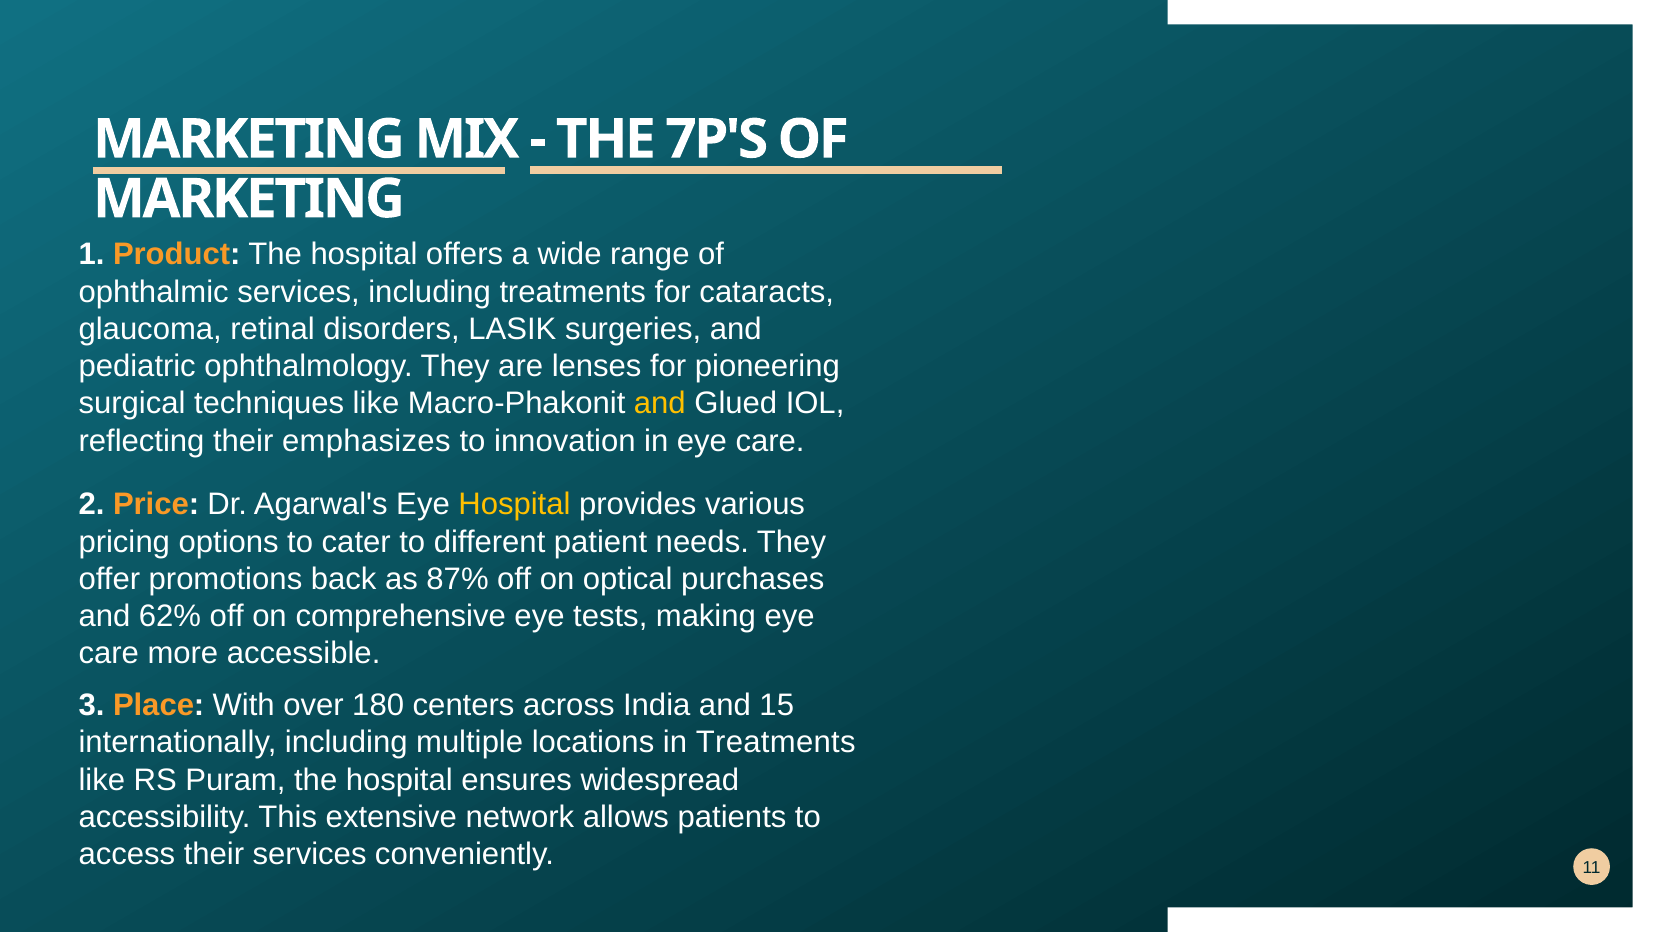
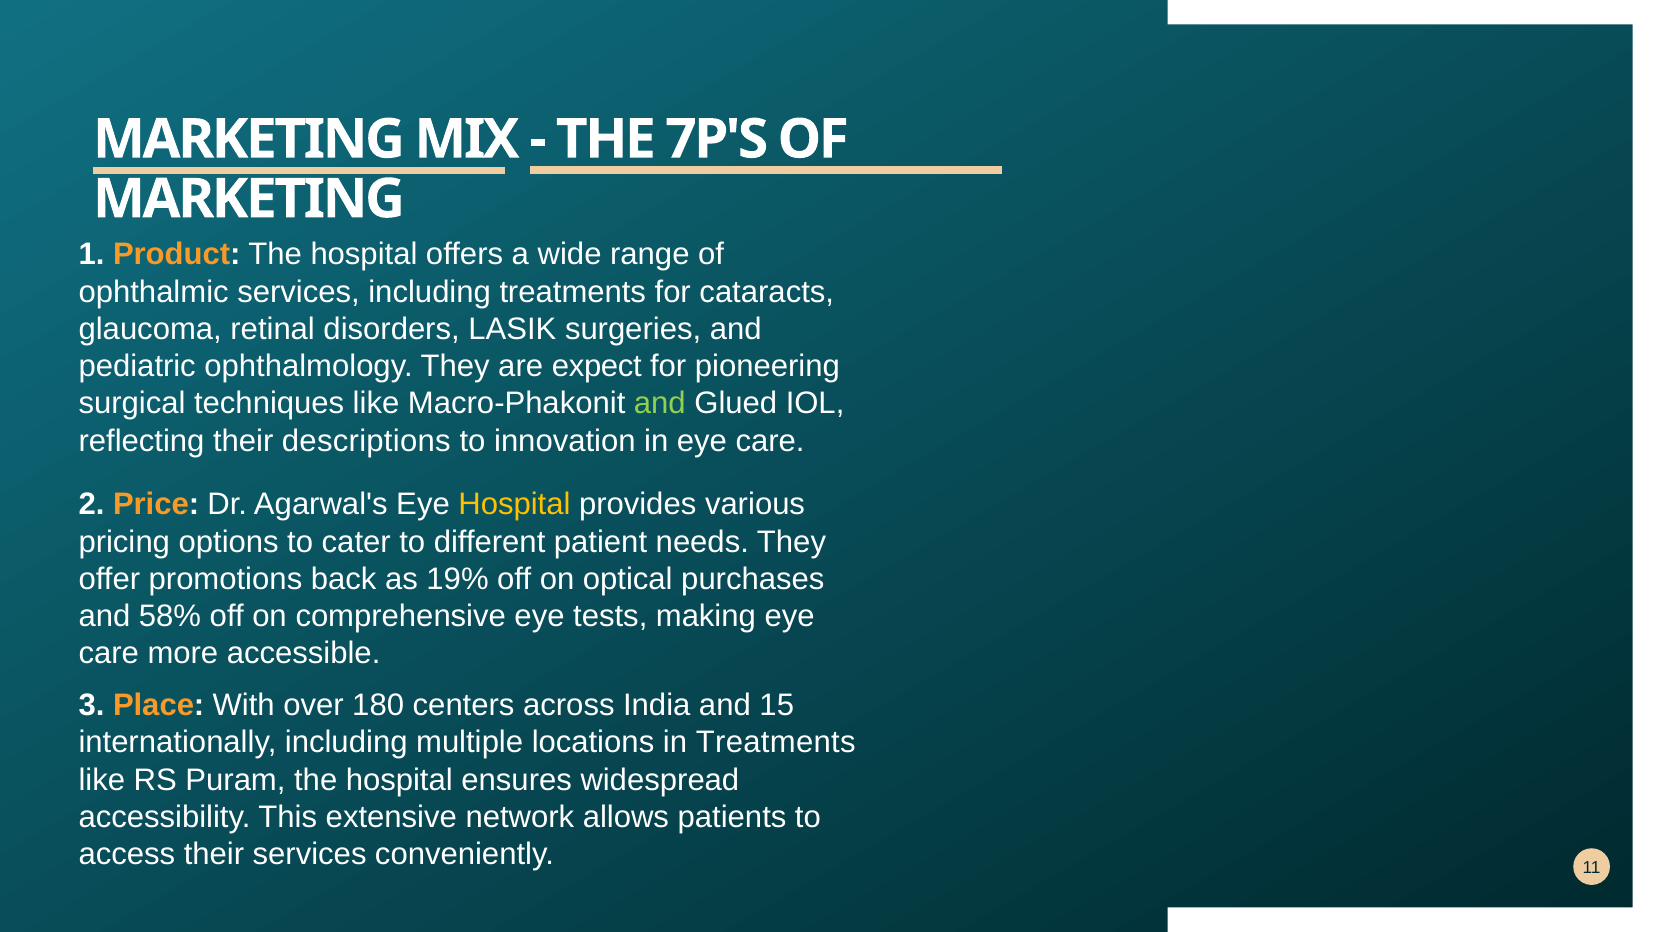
lenses: lenses -> expect
and at (660, 404) colour: yellow -> light green
emphasizes: emphasizes -> descriptions
87%: 87% -> 19%
62%: 62% -> 58%
